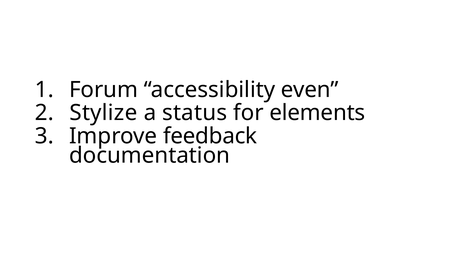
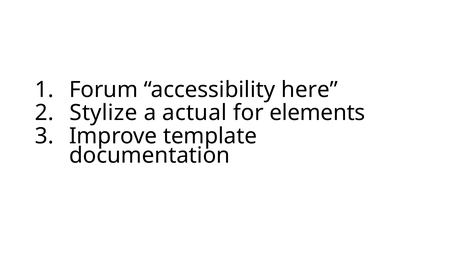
even: even -> here
status: status -> actual
feedback: feedback -> template
